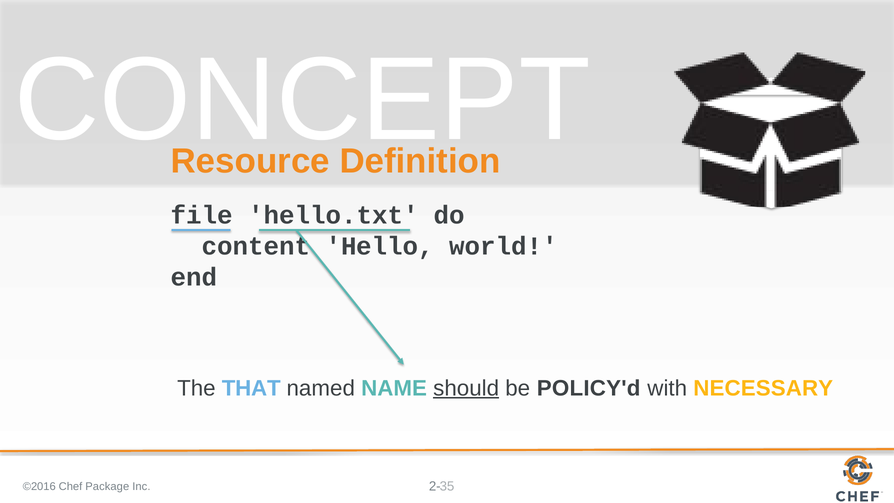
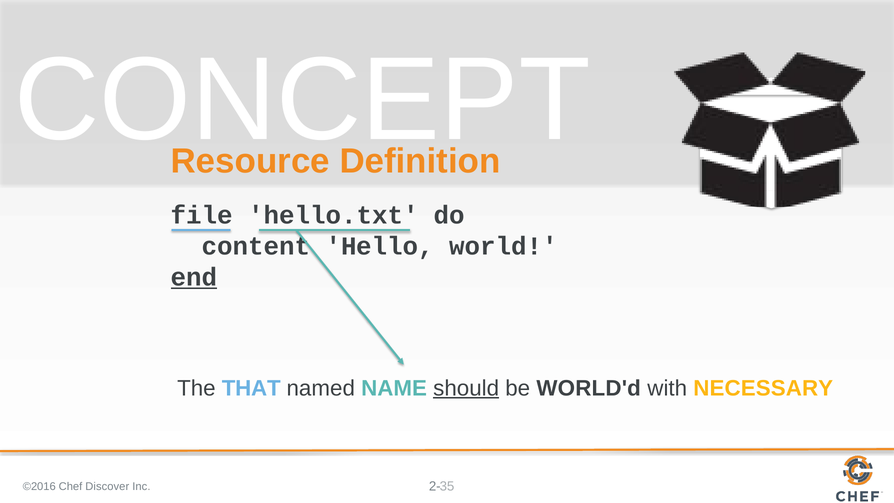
end underline: none -> present
POLICY'd: POLICY'd -> WORLD'd
Package: Package -> Discover
